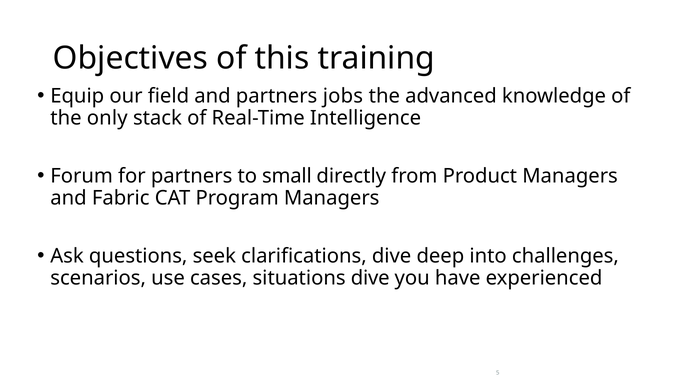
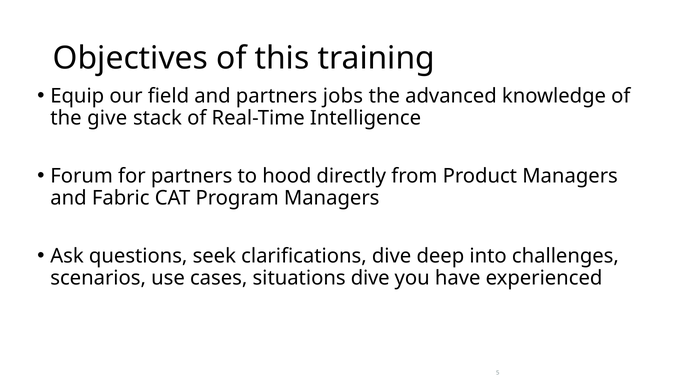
only: only -> give
small: small -> hood
